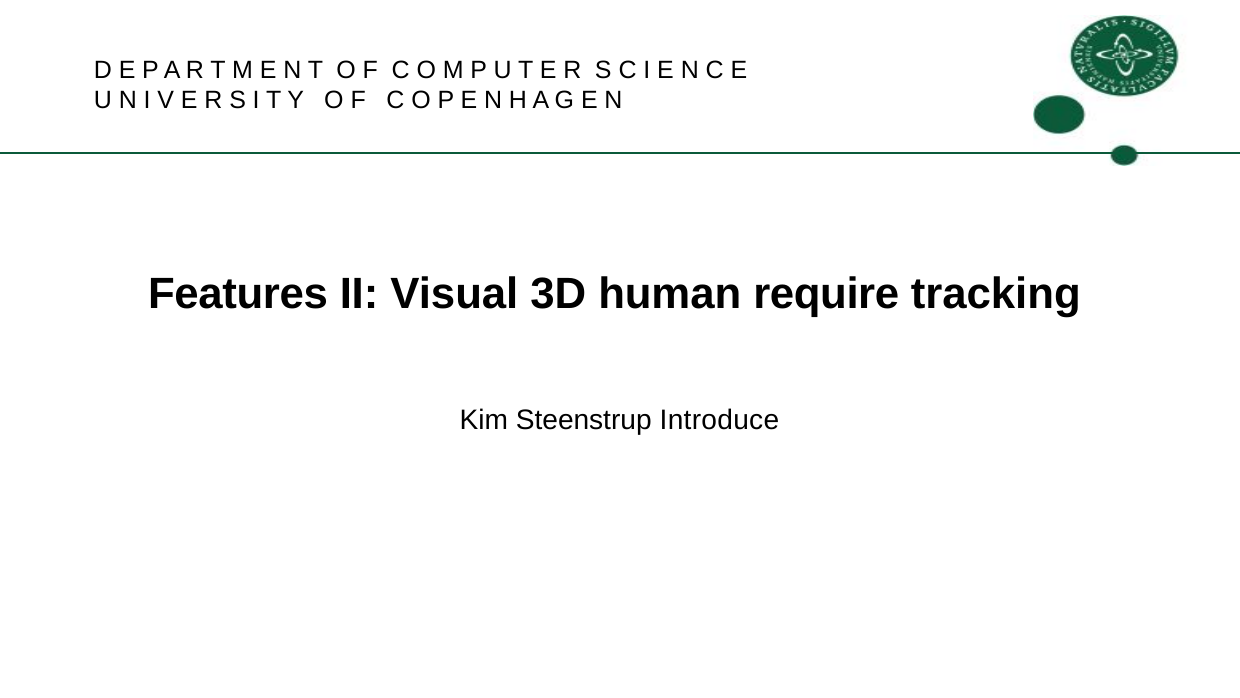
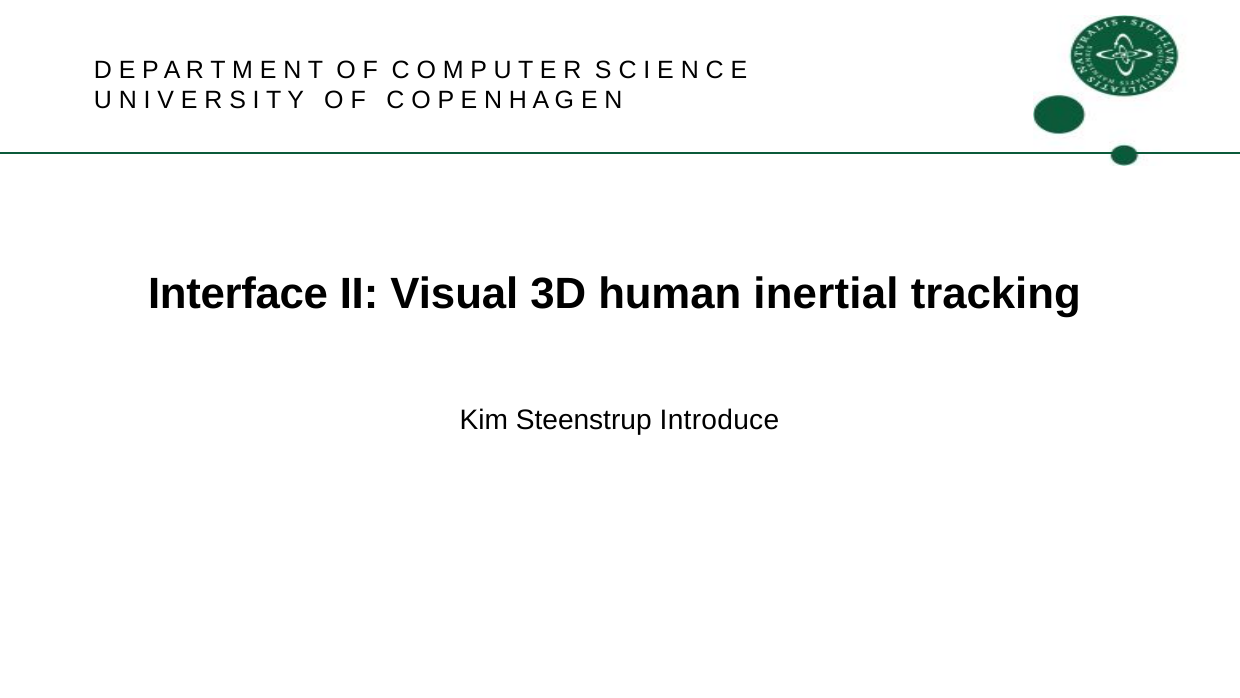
Features: Features -> Interface
require: require -> inertial
